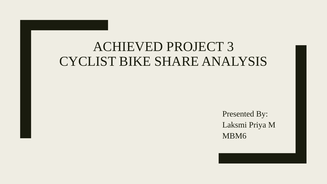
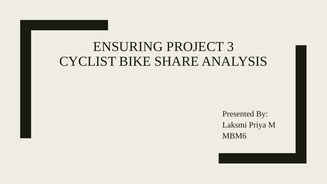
ACHIEVED: ACHIEVED -> ENSURING
